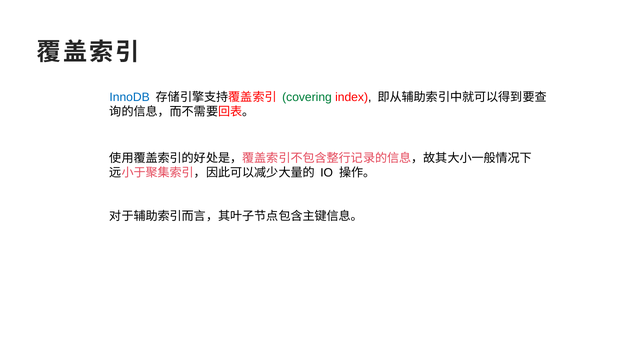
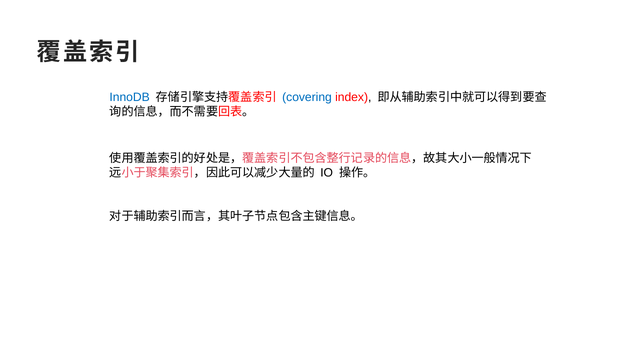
covering colour: green -> blue
